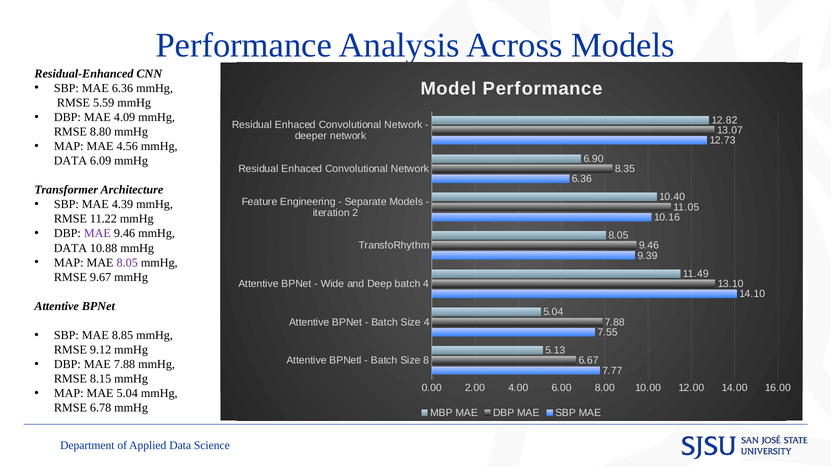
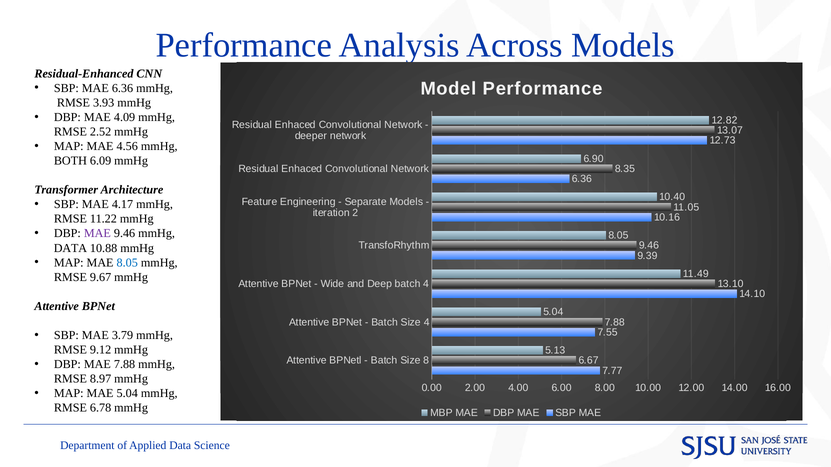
5.59: 5.59 -> 3.93
8.80: 8.80 -> 2.52
DATA at (70, 161): DATA -> BOTH
4.39: 4.39 -> 4.17
8.05 at (127, 263) colour: purple -> blue
8.85: 8.85 -> 3.79
8.15: 8.15 -> 8.97
